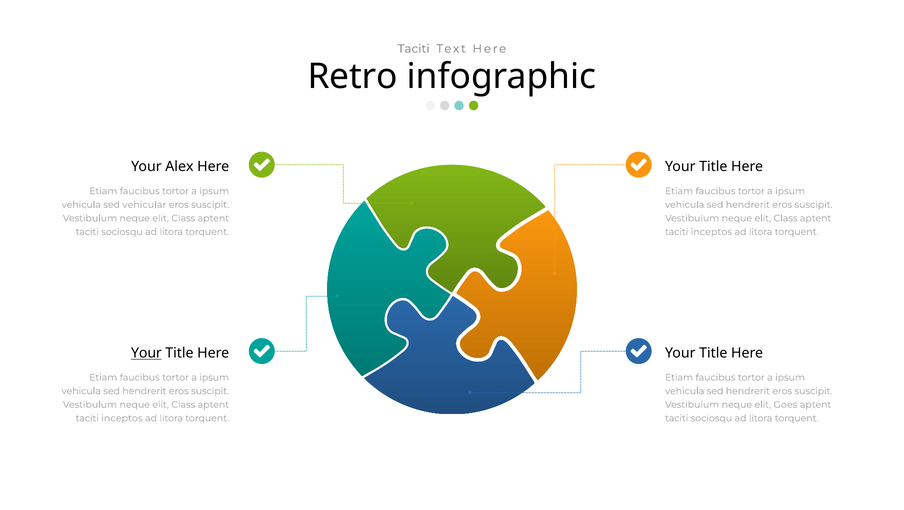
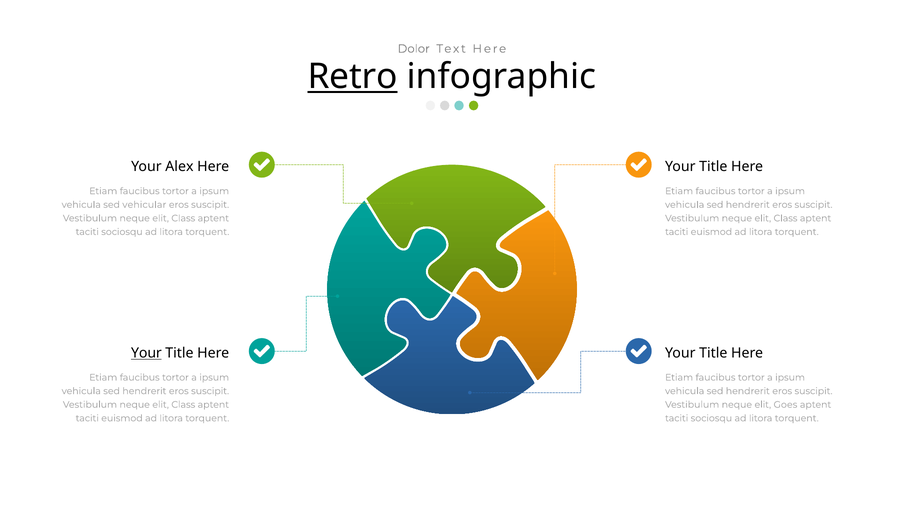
Taciti at (414, 49): Taciti -> Dolor
Retro underline: none -> present
inceptos at (711, 232): inceptos -> euismod
inceptos at (122, 418): inceptos -> euismod
